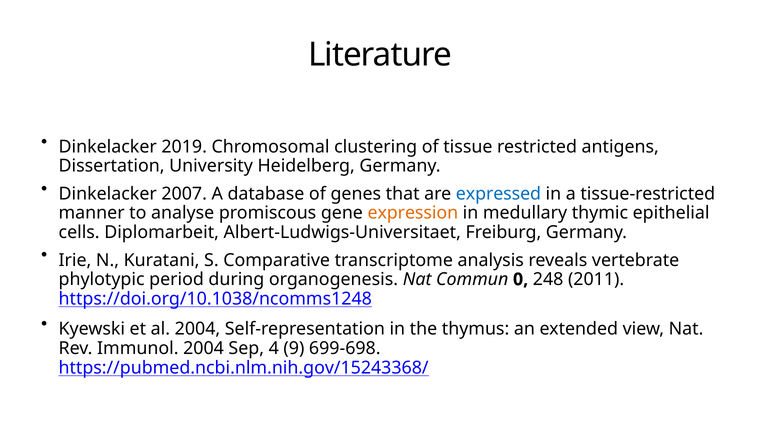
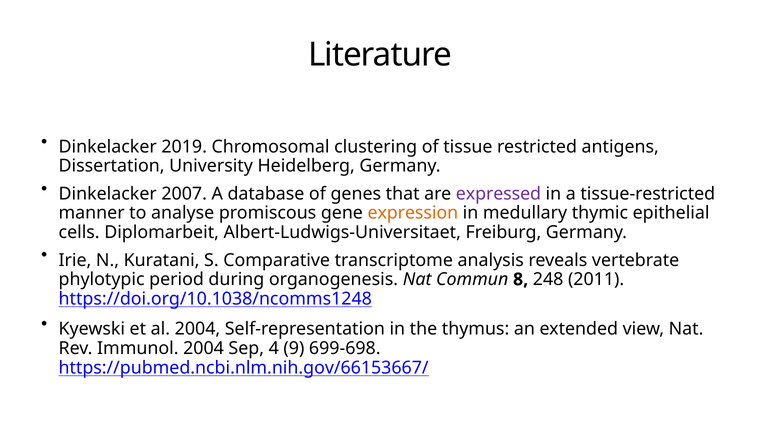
expressed colour: blue -> purple
0: 0 -> 8
https://pubmed.ncbi.nlm.nih.gov/15243368/: https://pubmed.ncbi.nlm.nih.gov/15243368/ -> https://pubmed.ncbi.nlm.nih.gov/66153667/
